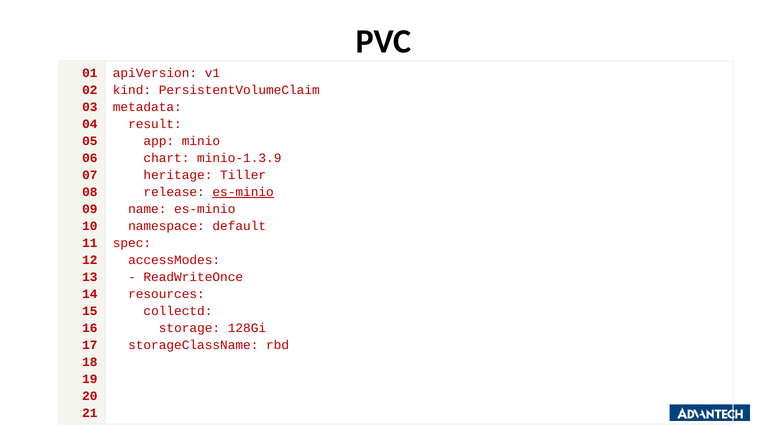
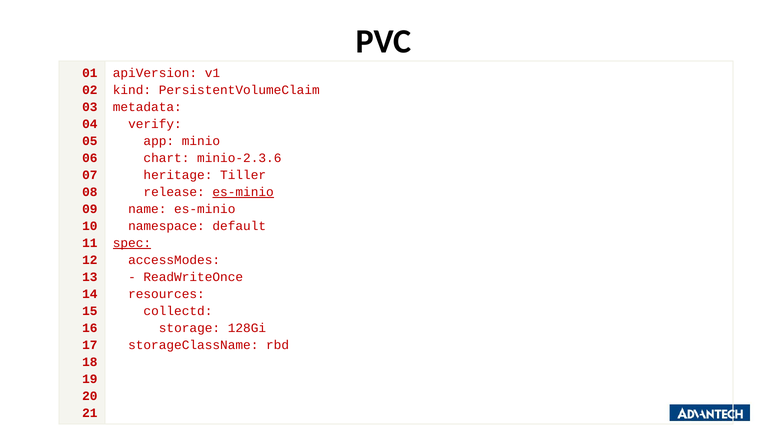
result: result -> verify
minio-1.3.9: minio-1.3.9 -> minio-2.3.6
spec underline: none -> present
